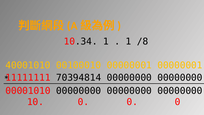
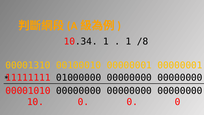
40001010: 40001010 -> 00001310
70394814: 70394814 -> 01000000
